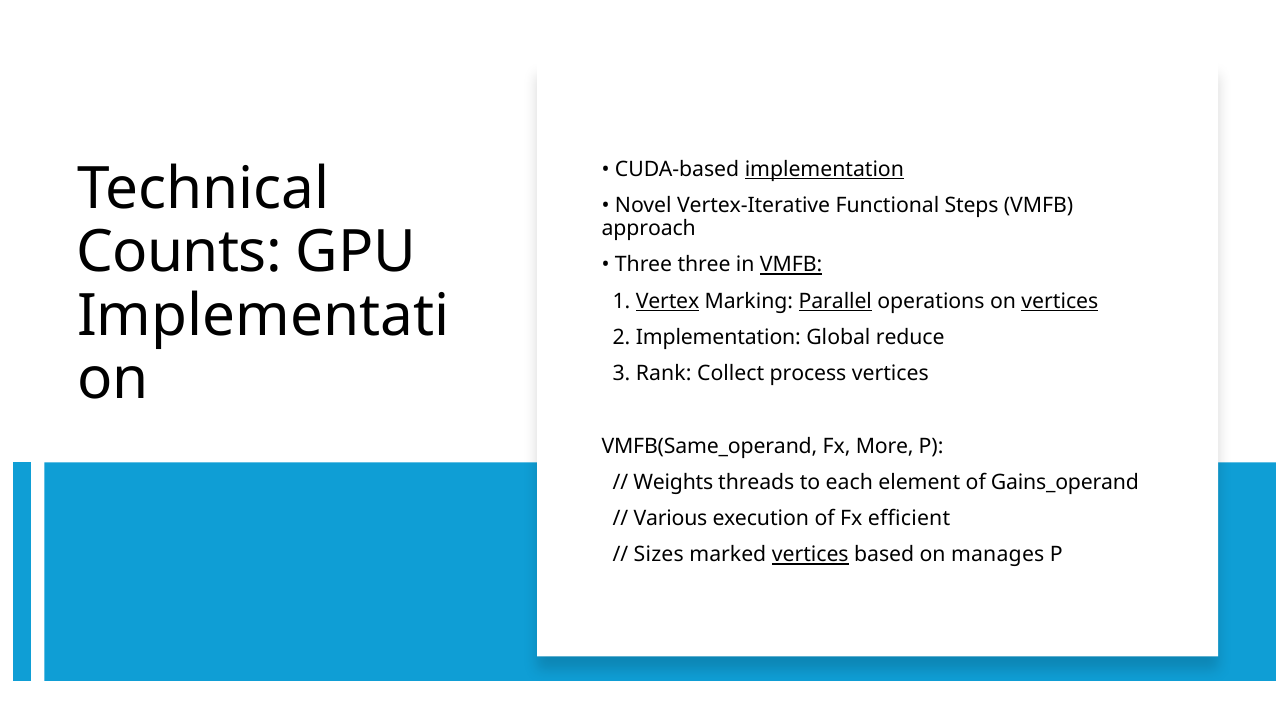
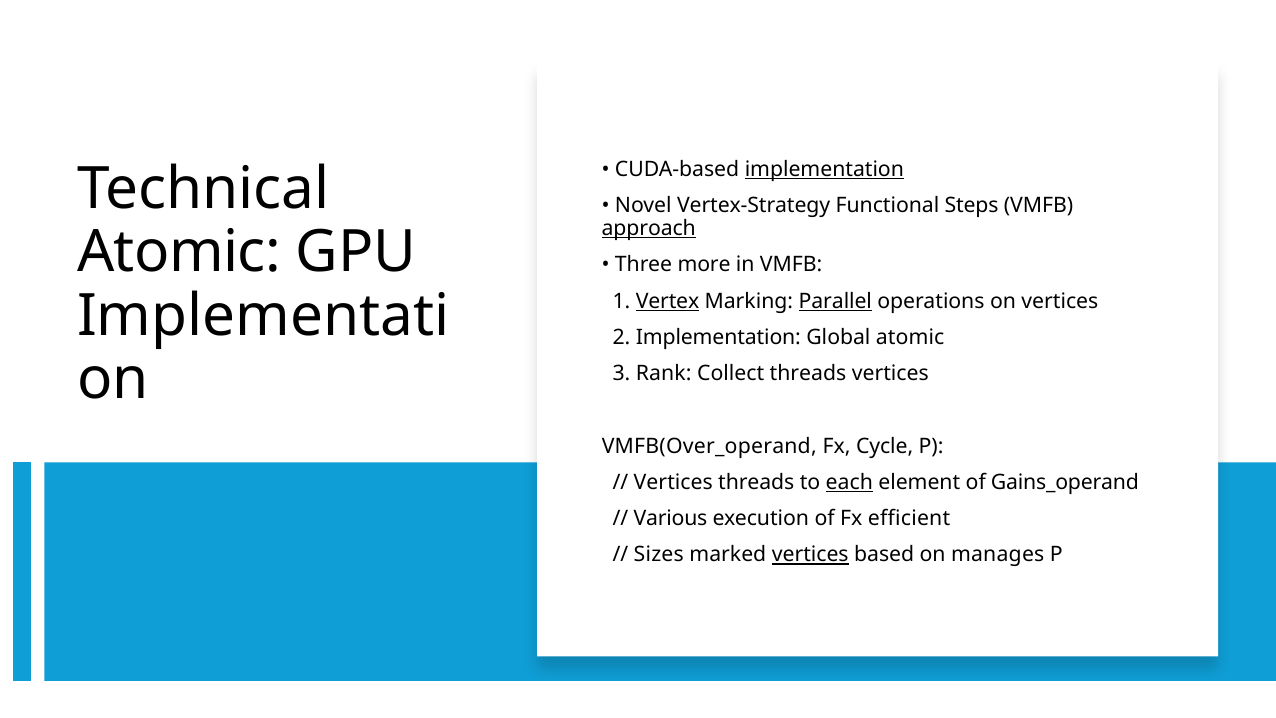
Vertex-Iterative: Vertex-Iterative -> Vertex-Strategy
approach underline: none -> present
Counts at (179, 252): Counts -> Atomic
Three three: three -> more
VMFB at (791, 265) underline: present -> none
vertices at (1060, 301) underline: present -> none
Global reduce: reduce -> atomic
Collect process: process -> threads
VMFB(Same_operand: VMFB(Same_operand -> VMFB(Over_operand
More: More -> Cycle
Weights at (673, 482): Weights -> Vertices
each underline: none -> present
